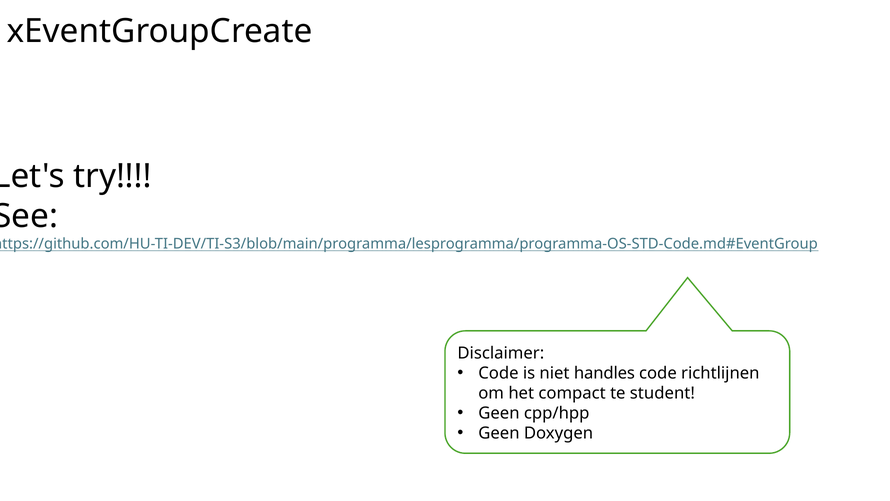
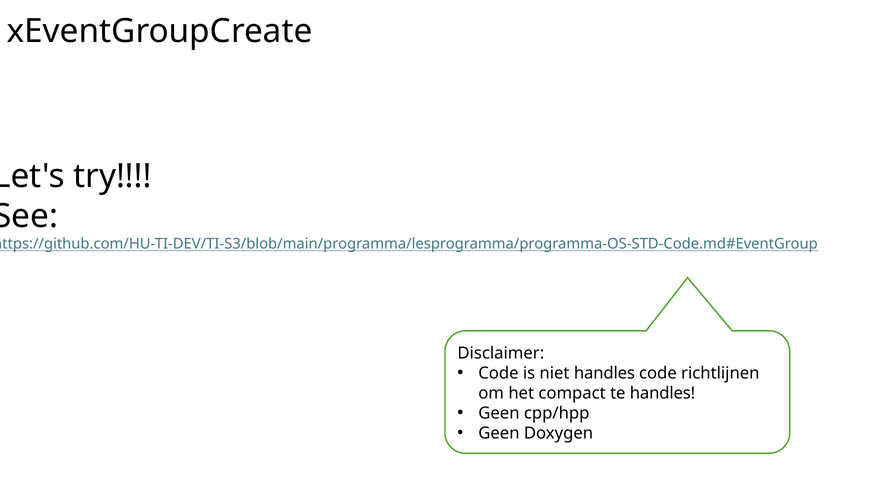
te student: student -> handles
